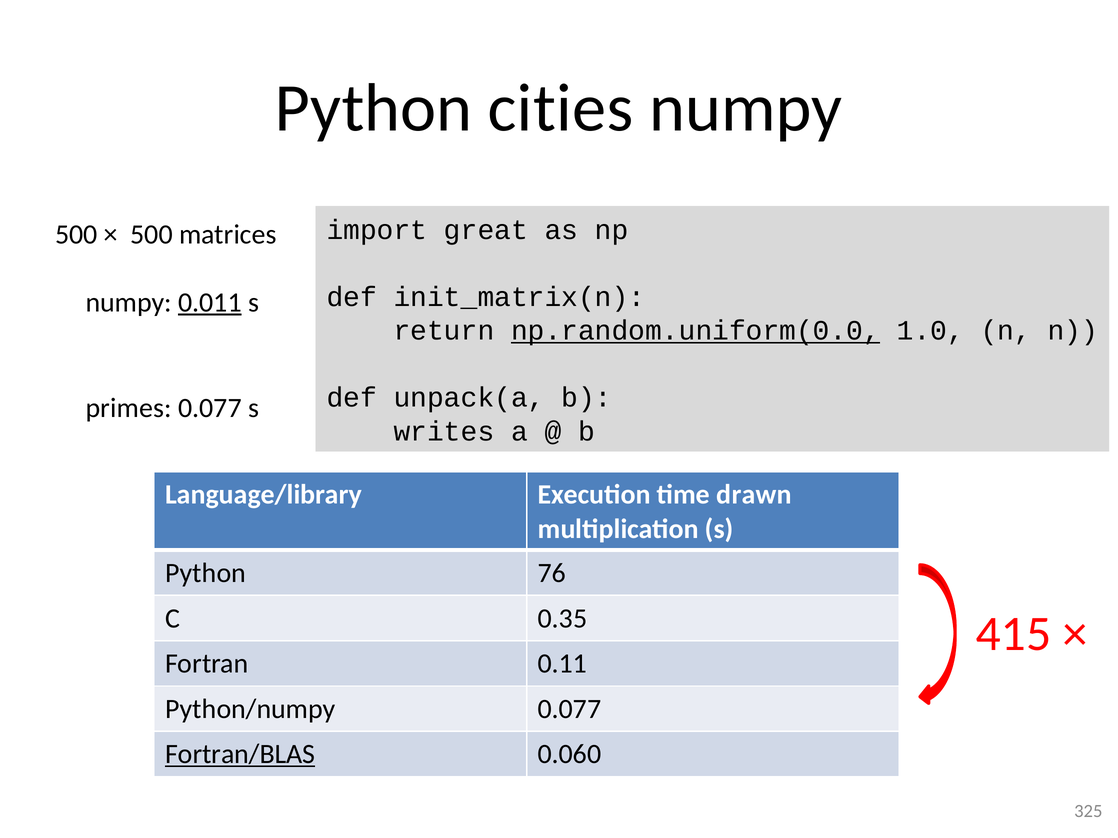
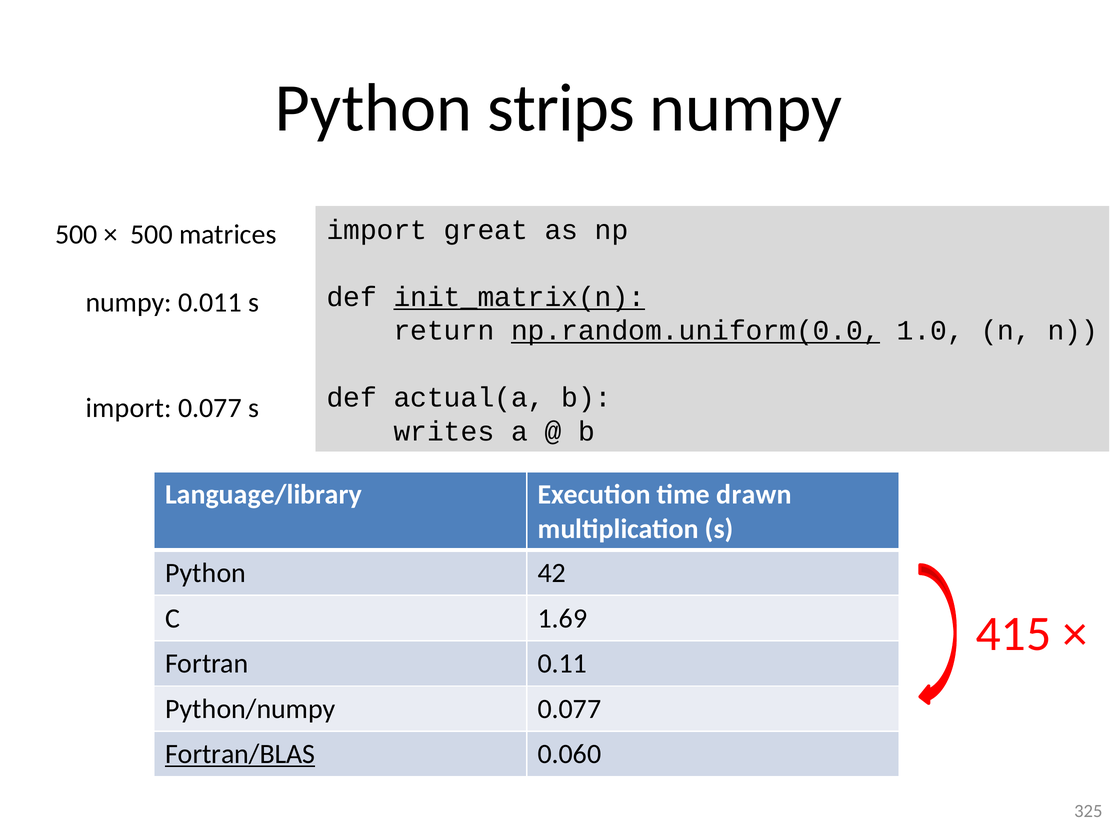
cities: cities -> strips
init_matrix(n underline: none -> present
0.011 underline: present -> none
unpack(a: unpack(a -> actual(a
primes at (129, 408): primes -> import
76: 76 -> 42
0.35: 0.35 -> 1.69
